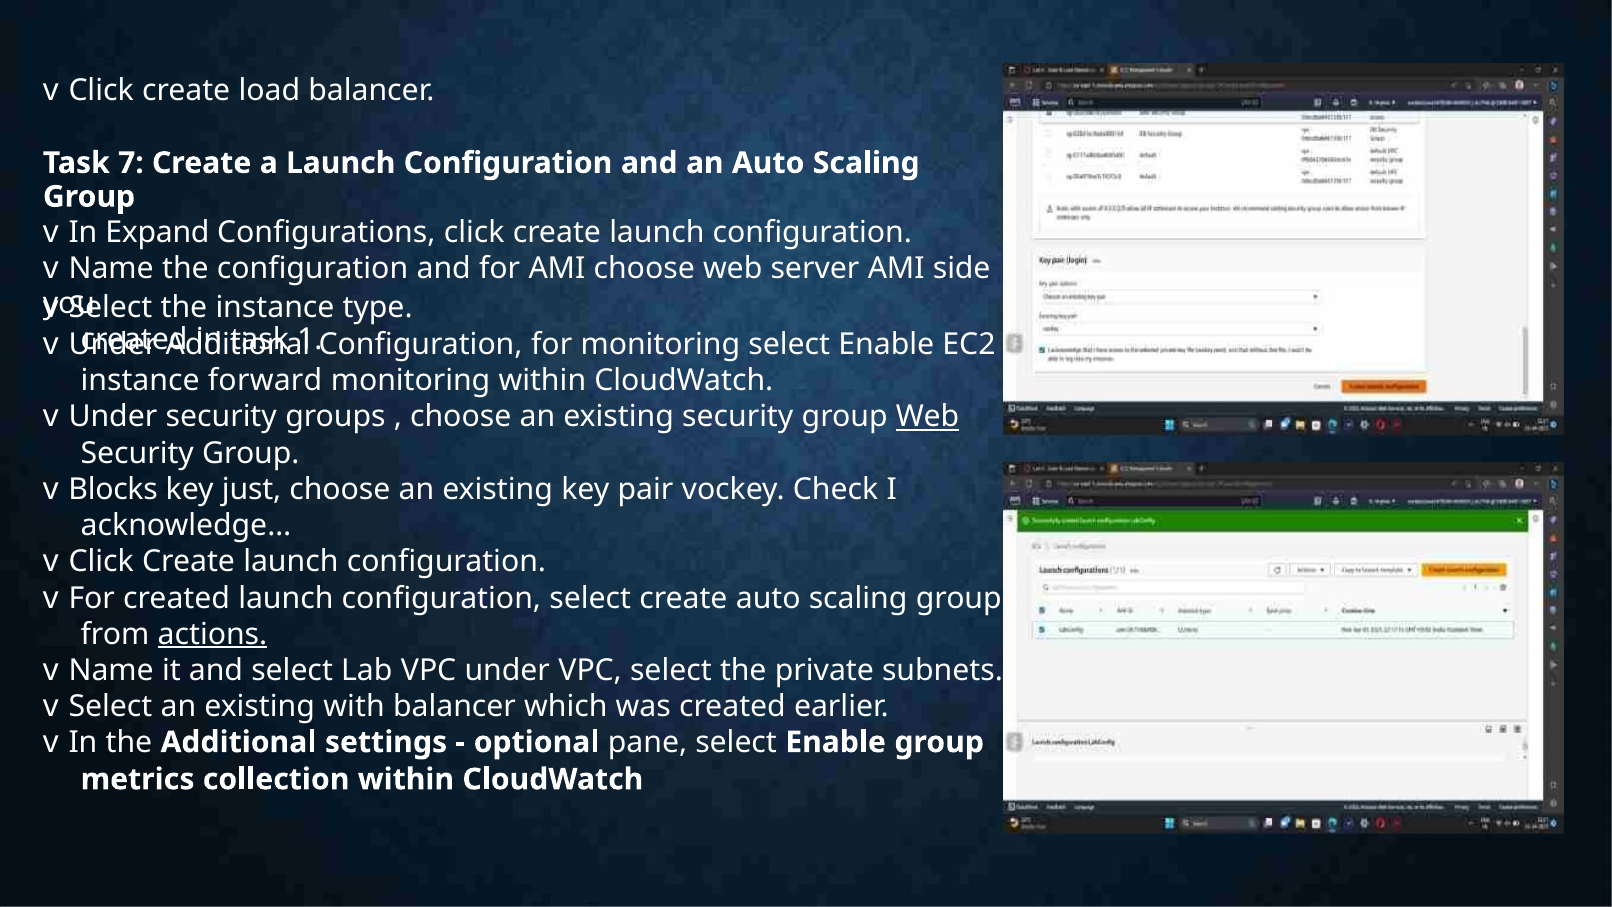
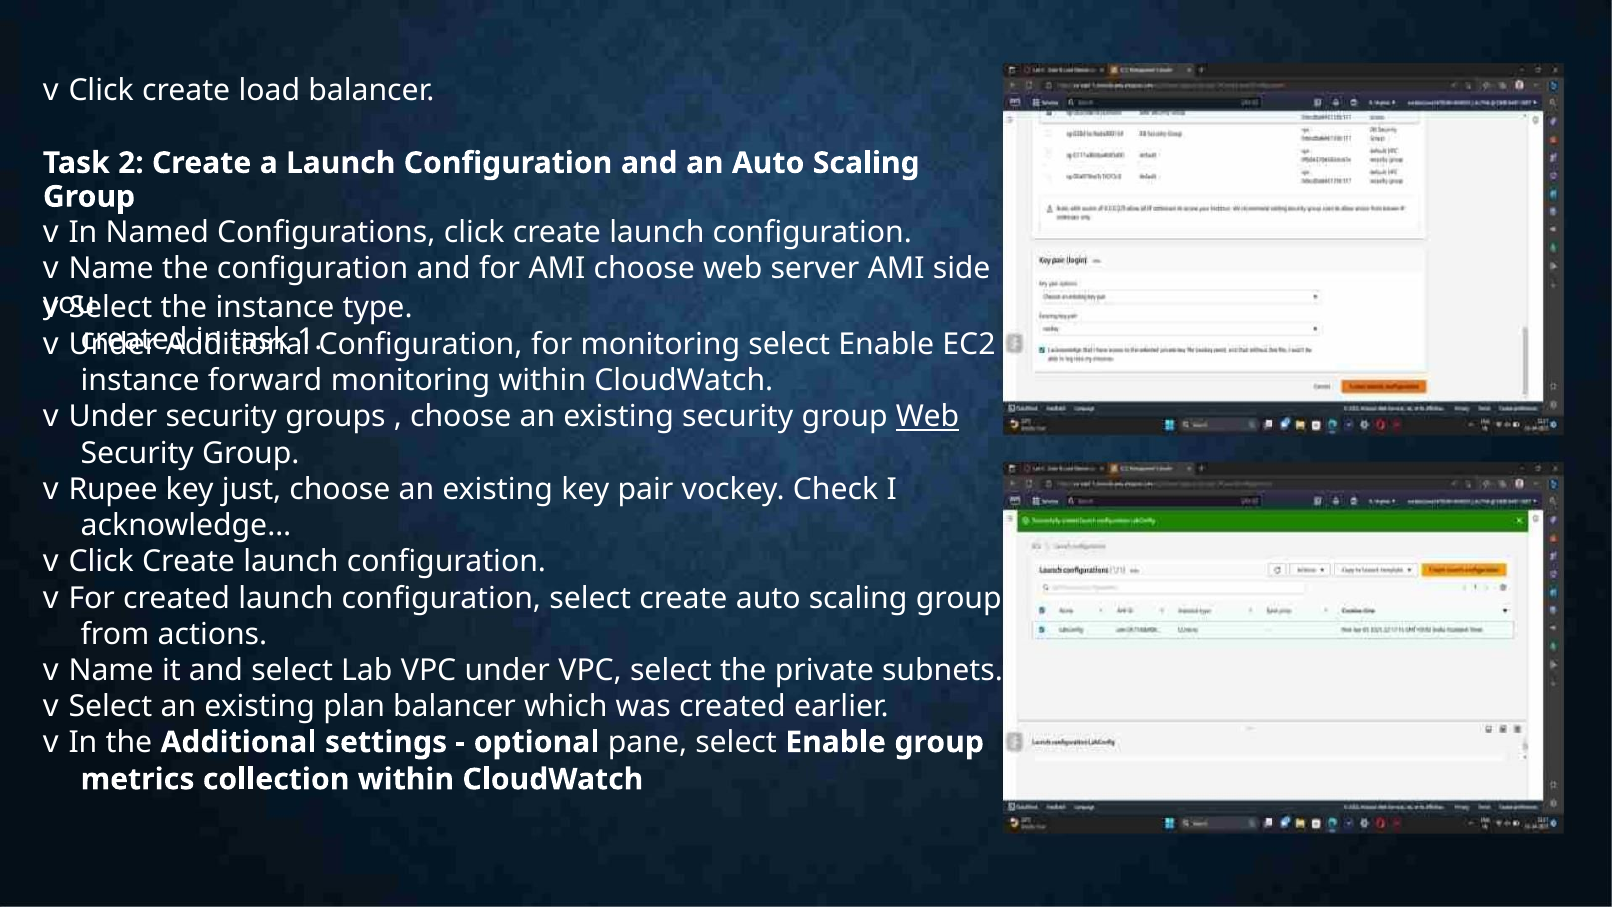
7: 7 -> 2
Expand: Expand -> Named
Blocks: Blocks -> Rupee
actions underline: present -> none
with: with -> plan
